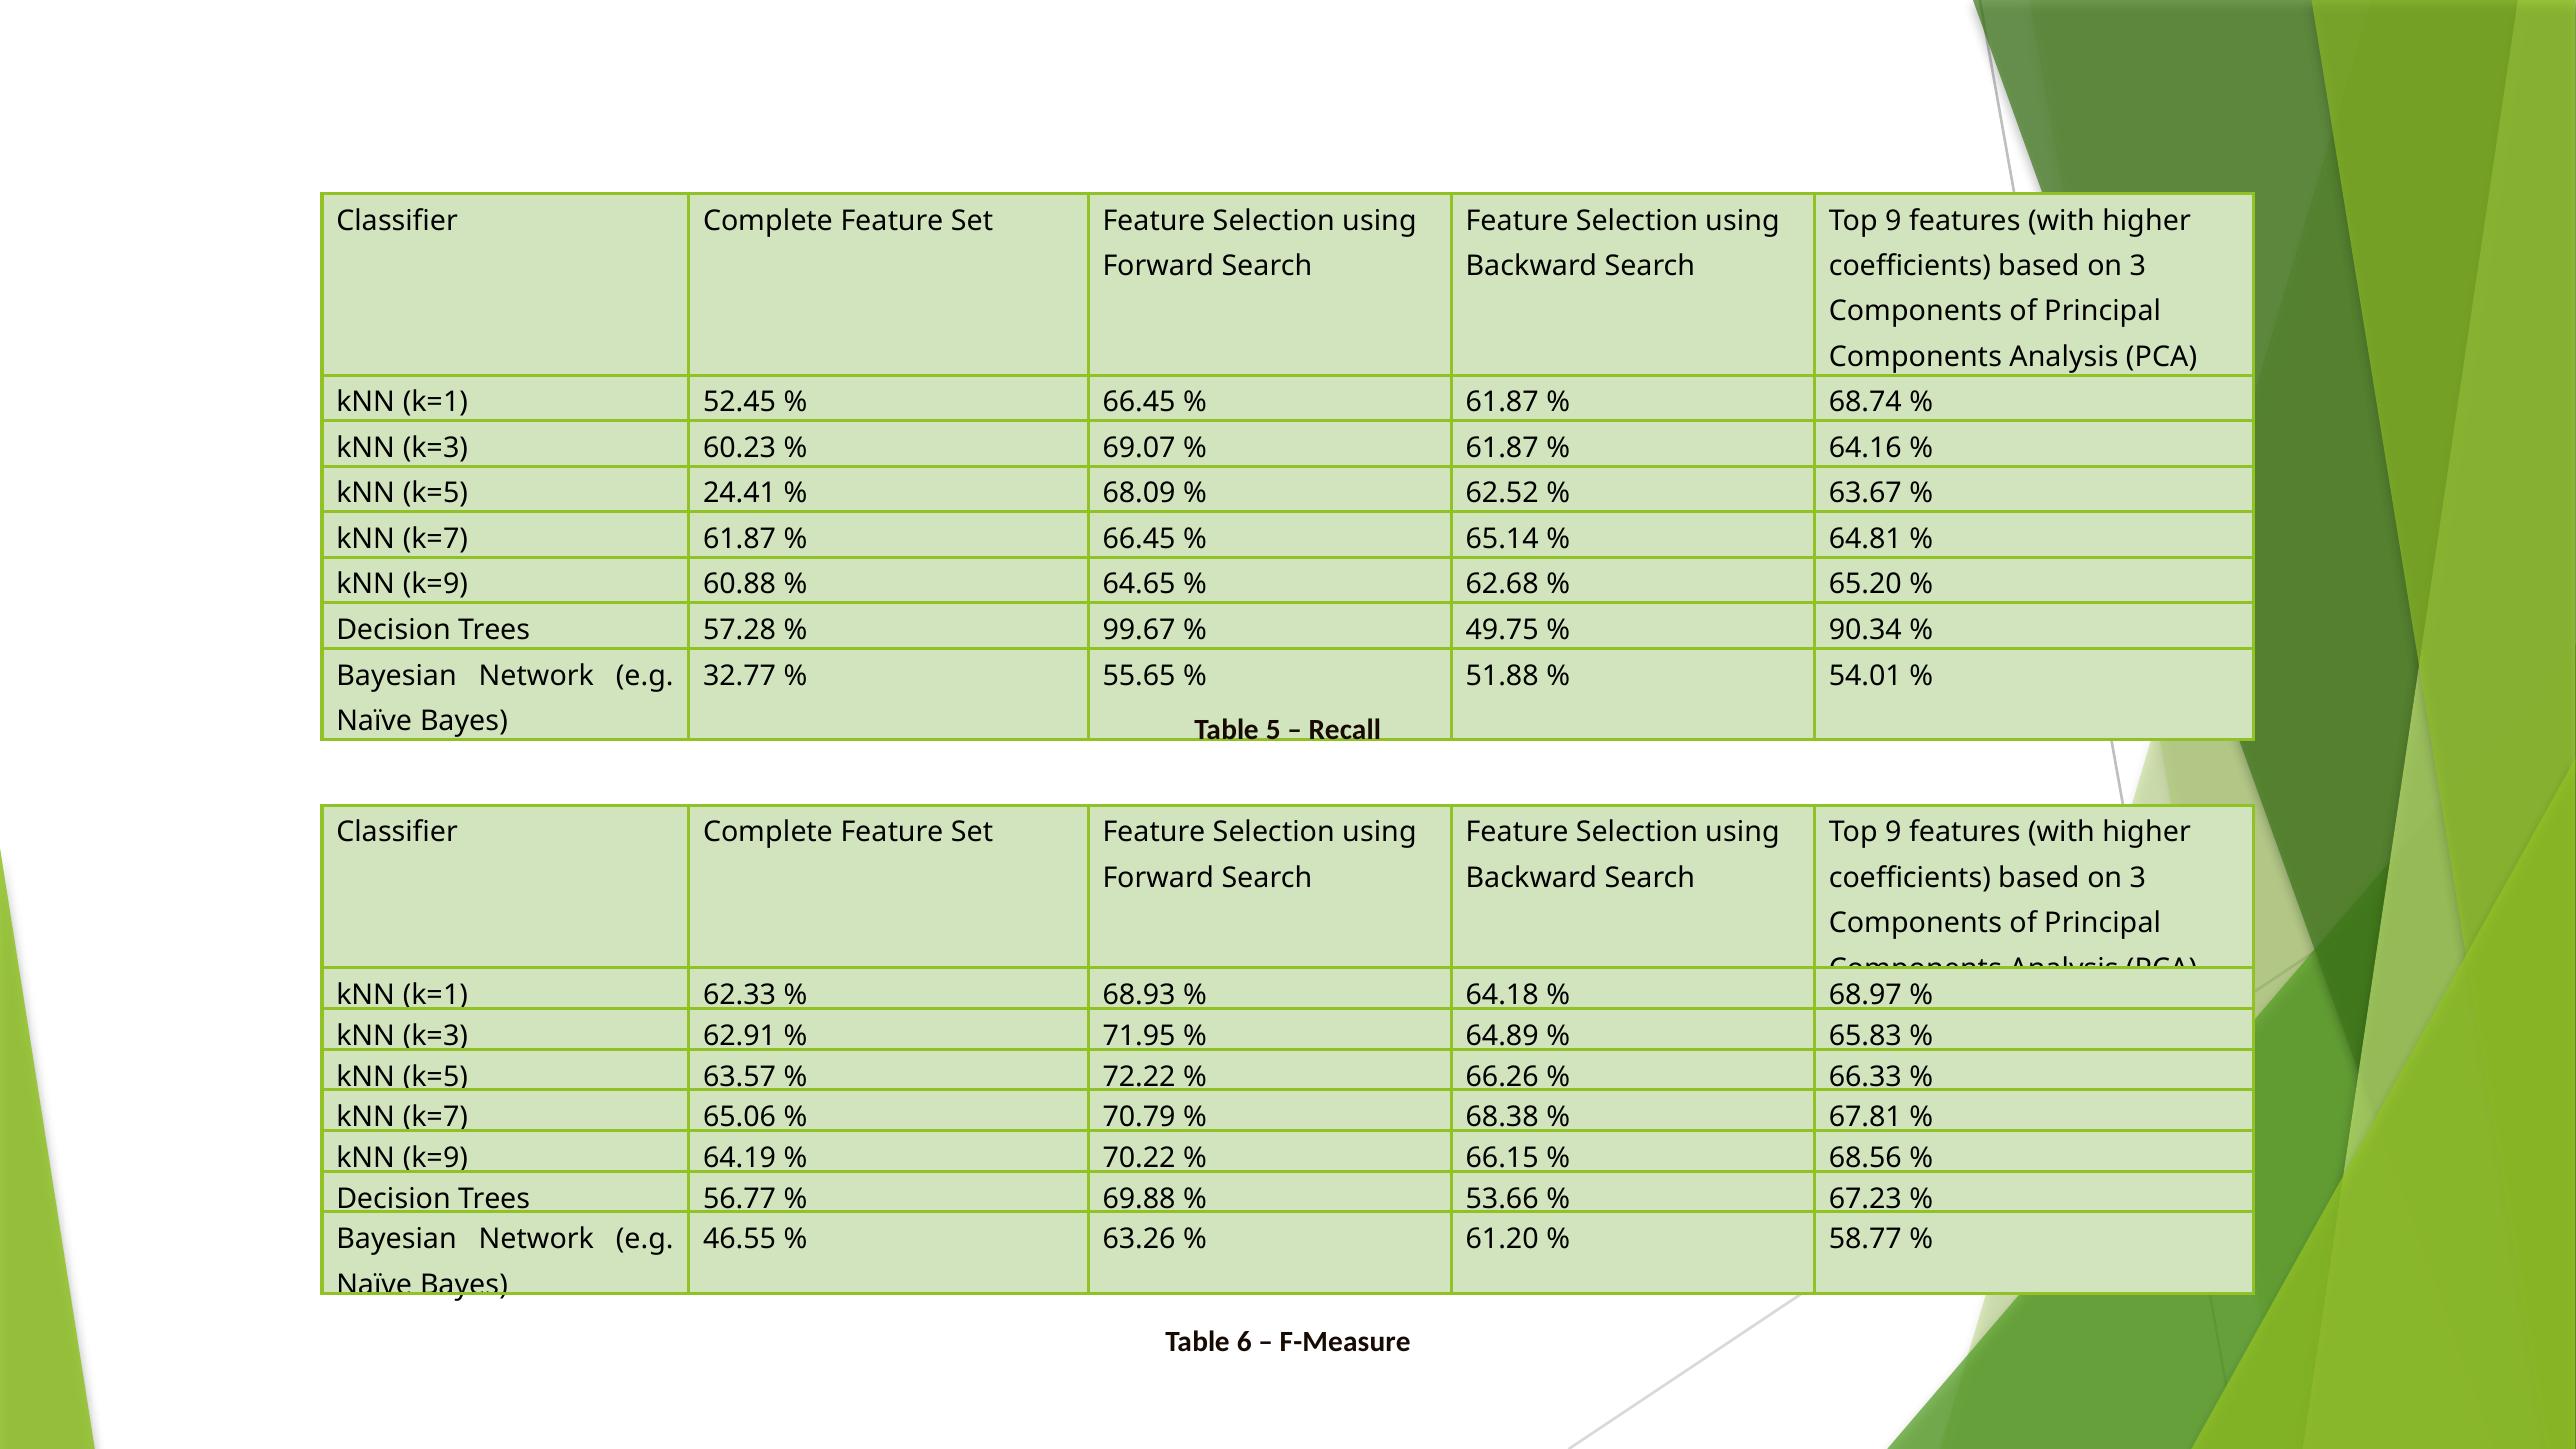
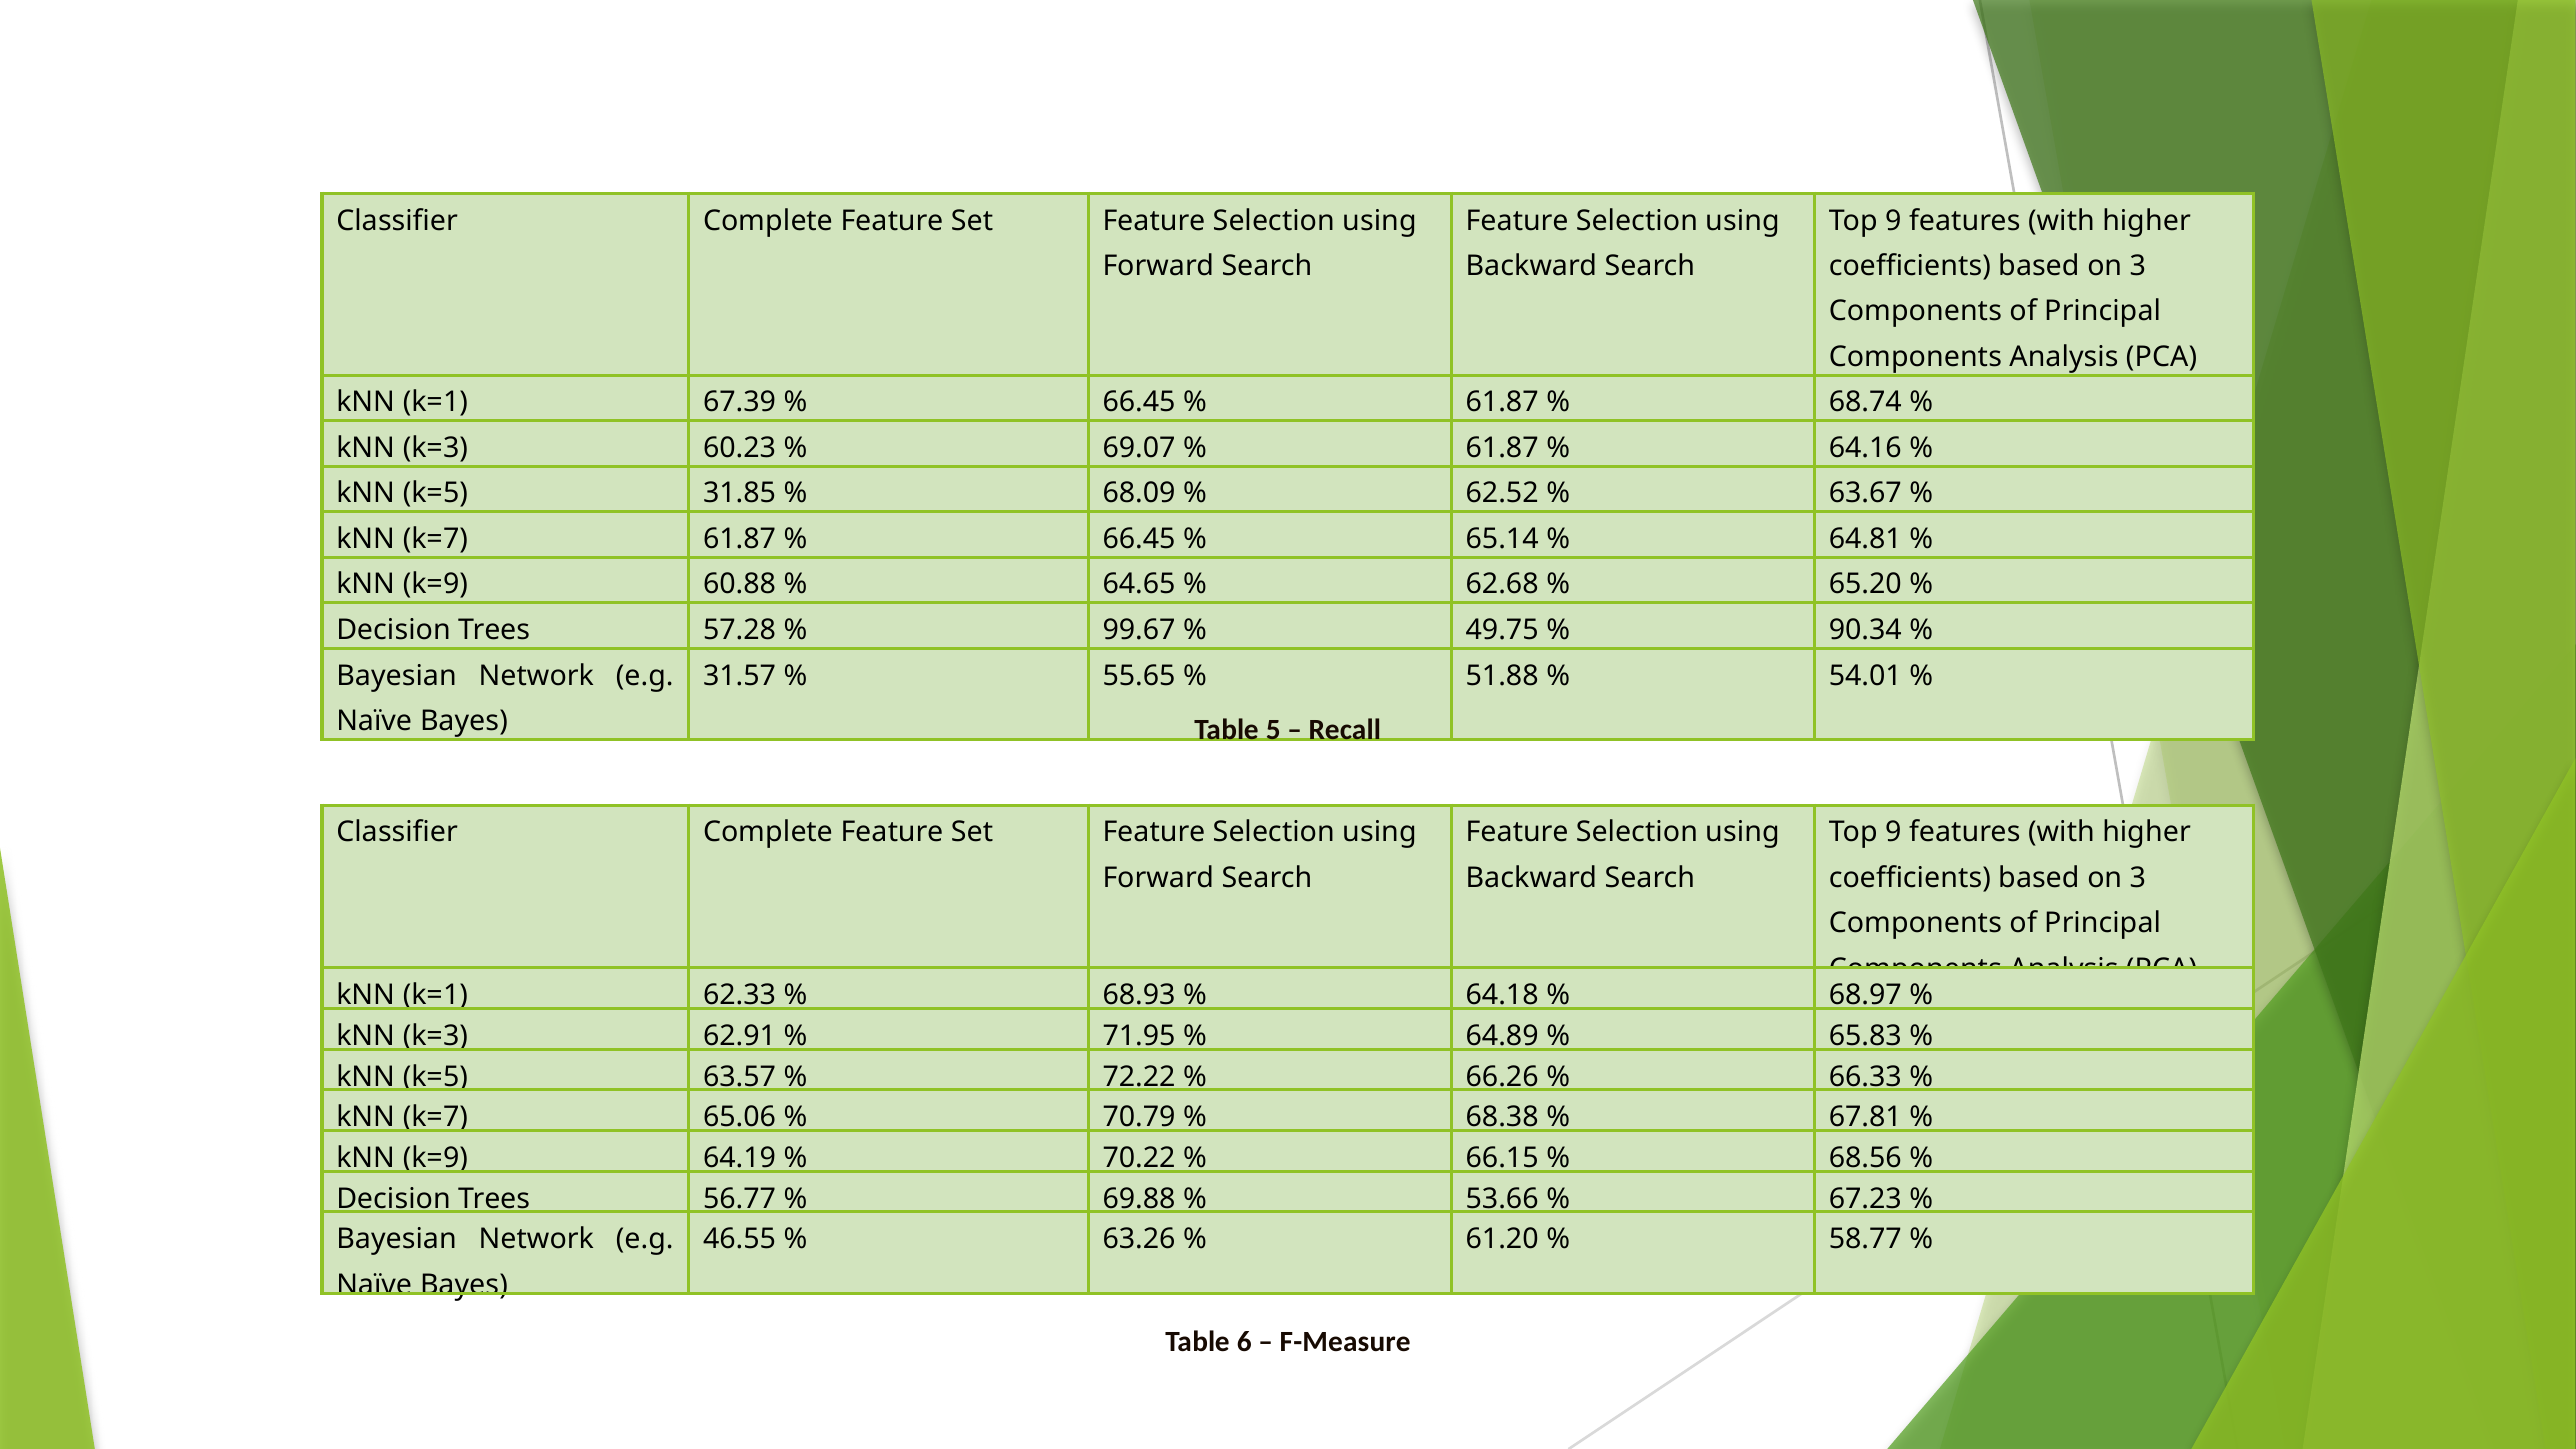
52.45: 52.45 -> 67.39
24.41: 24.41 -> 31.85
32.77: 32.77 -> 31.57
